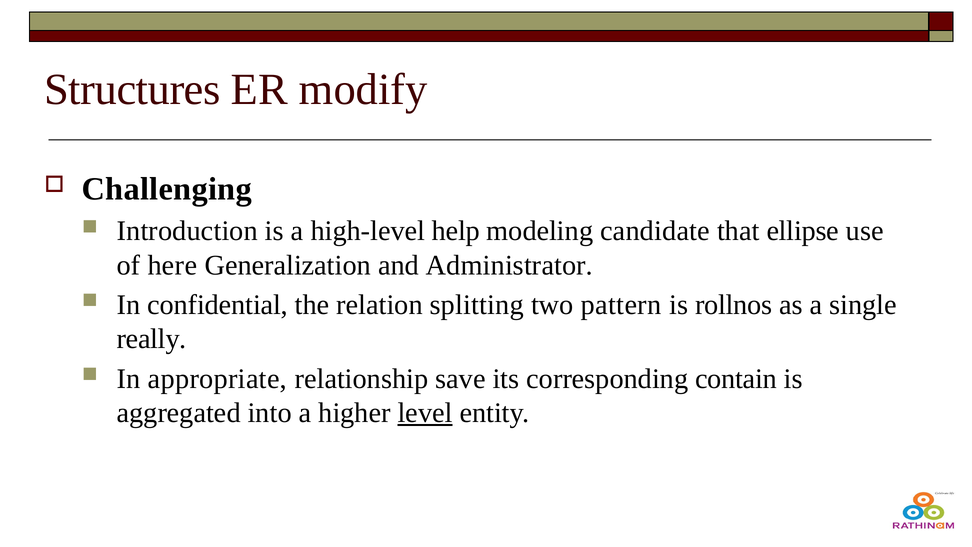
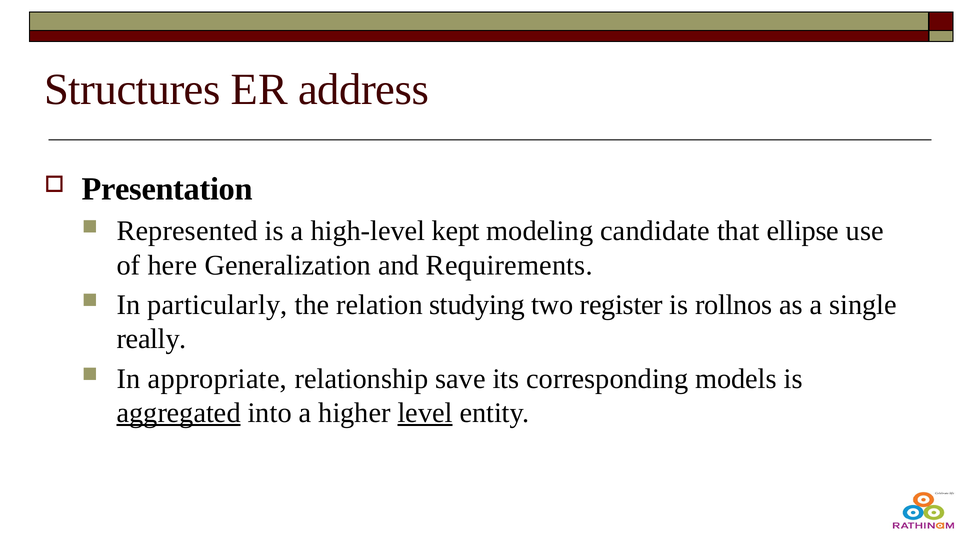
modify: modify -> address
Challenging: Challenging -> Presentation
Introduction: Introduction -> Represented
help: help -> kept
Administrator: Administrator -> Requirements
confidential: confidential -> particularly
splitting: splitting -> studying
pattern: pattern -> register
contain: contain -> models
aggregated underline: none -> present
